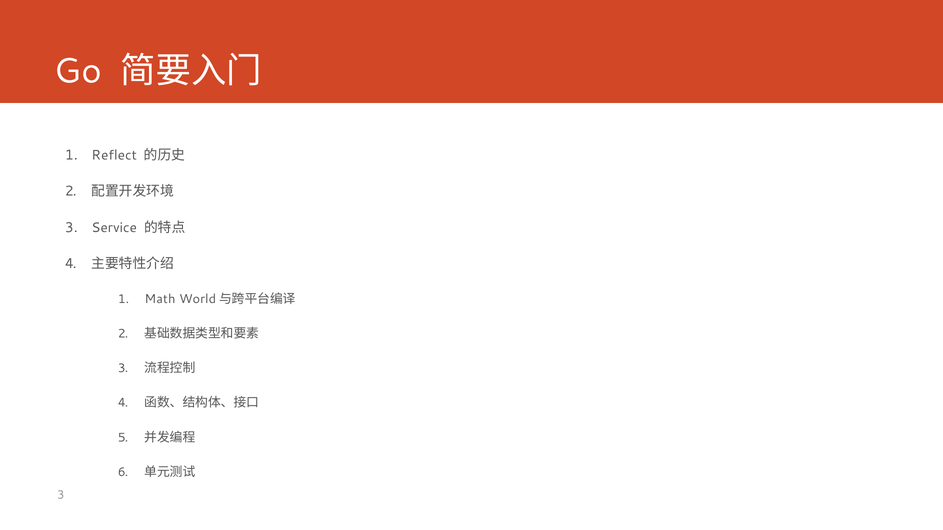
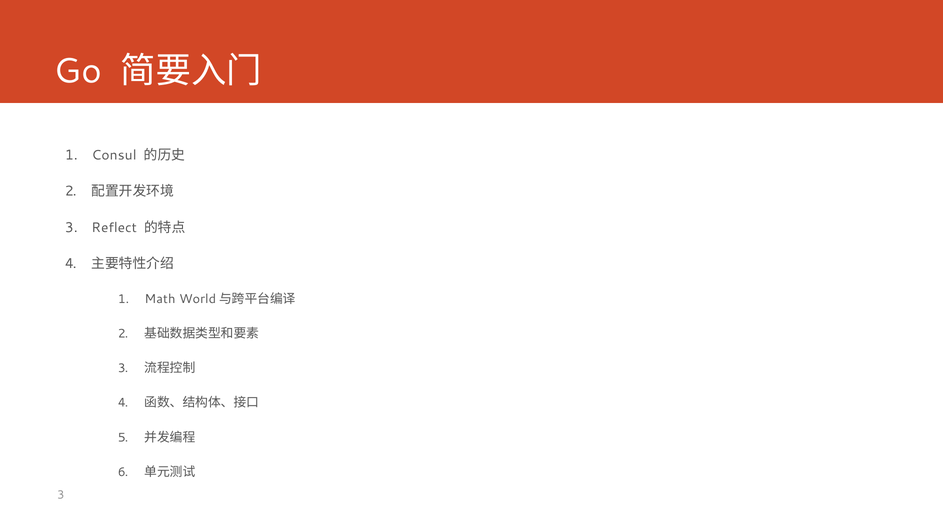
Reflect: Reflect -> Consul
Service: Service -> Reflect
